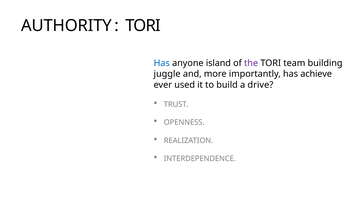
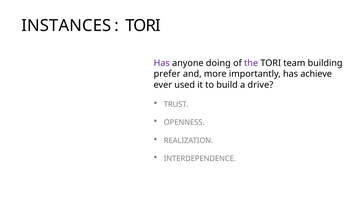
AUTHORITY: AUTHORITY -> INSTANCES
Has at (162, 63) colour: blue -> purple
island: island -> doing
juggle: juggle -> prefer
